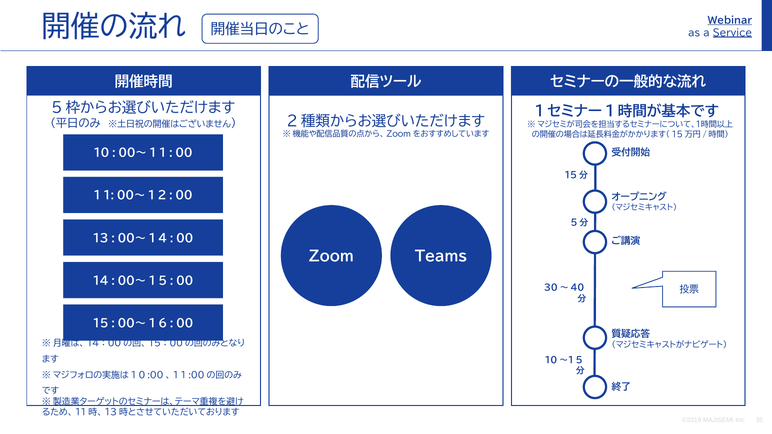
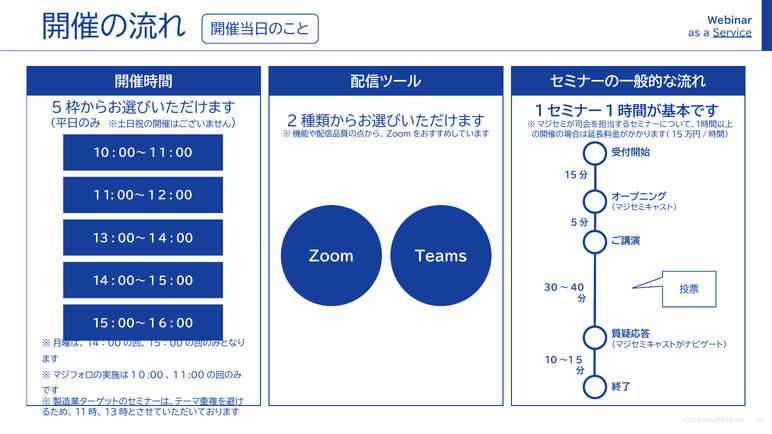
Webinar underline: present -> none
